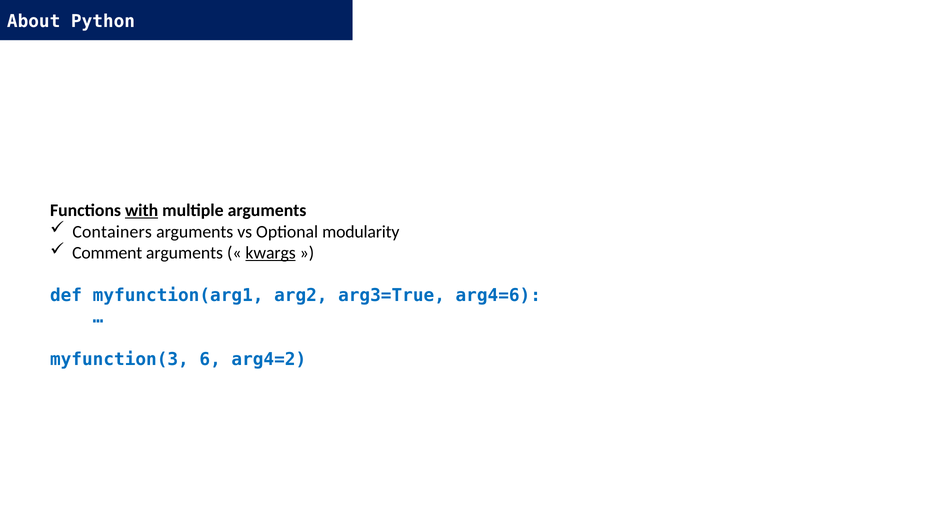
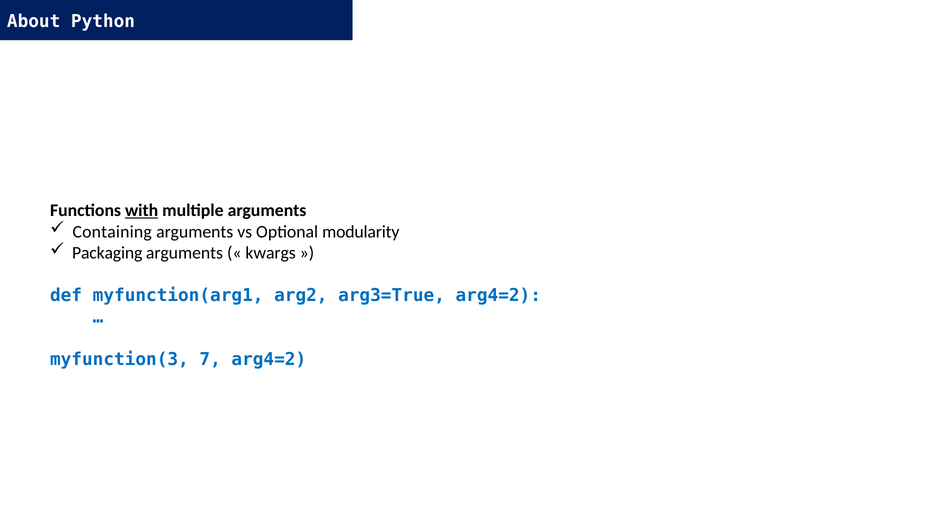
Containers: Containers -> Containing
Comment: Comment -> Packaging
kwargs underline: present -> none
arg3=True arg4=6: arg4=6 -> arg4=2
6: 6 -> 7
